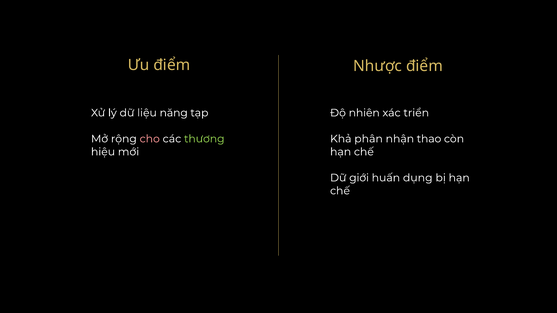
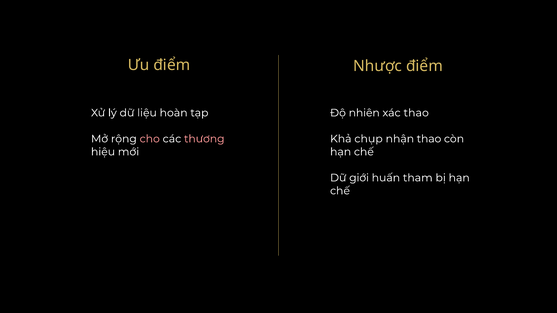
năng: năng -> hoàn
xác triển: triển -> thao
thương colour: light green -> pink
phân: phân -> chụp
dụng: dụng -> tham
